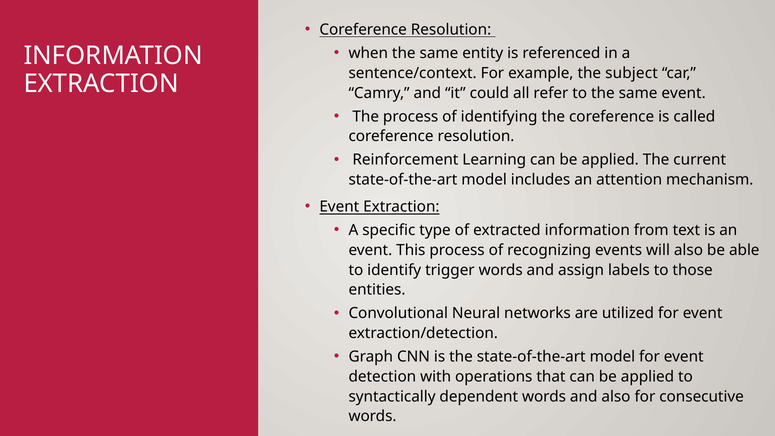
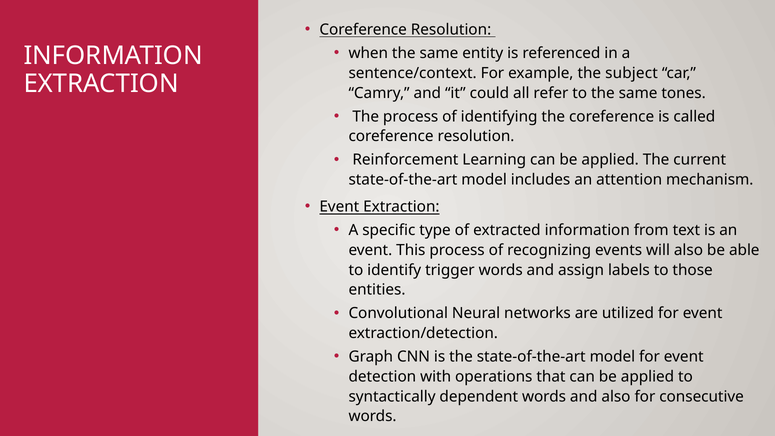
same event: event -> tones
